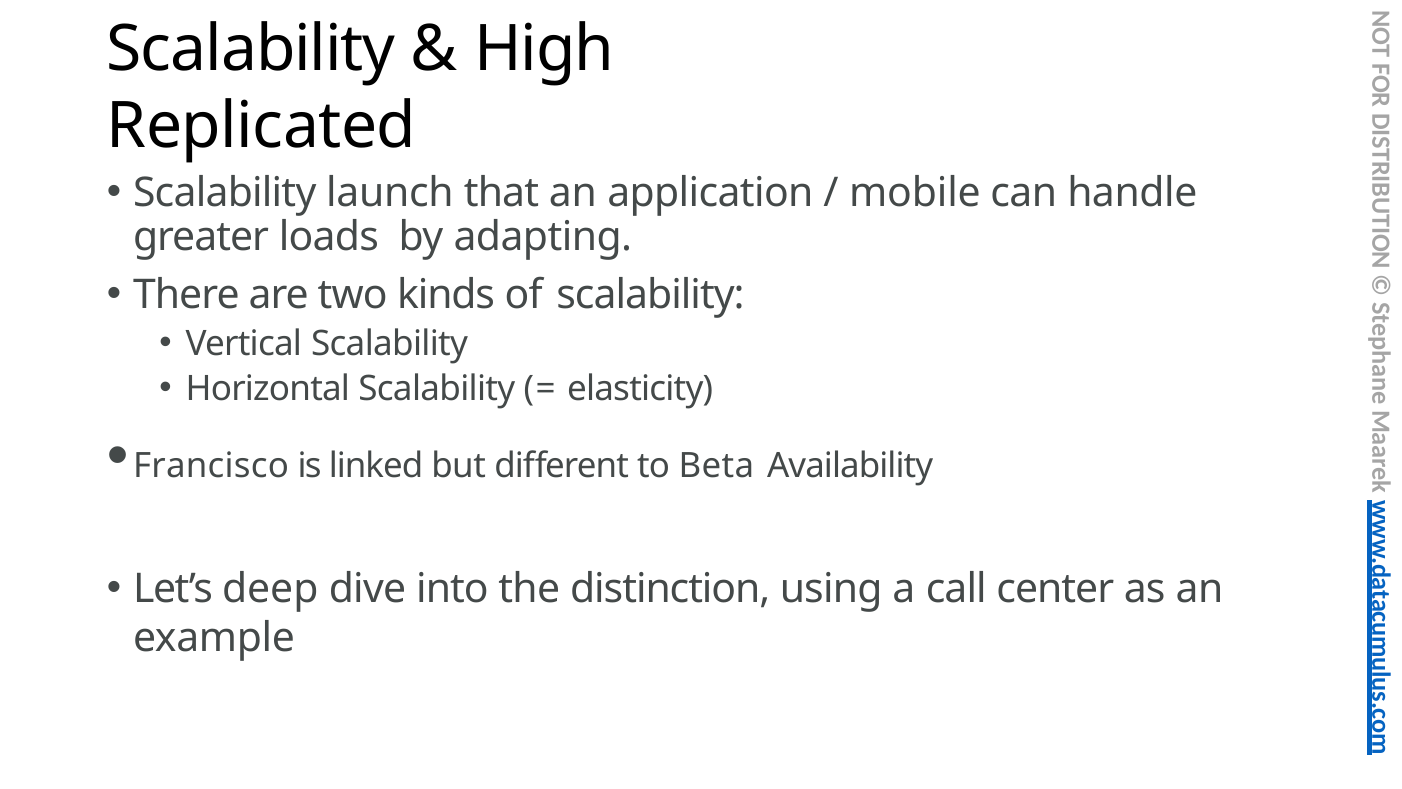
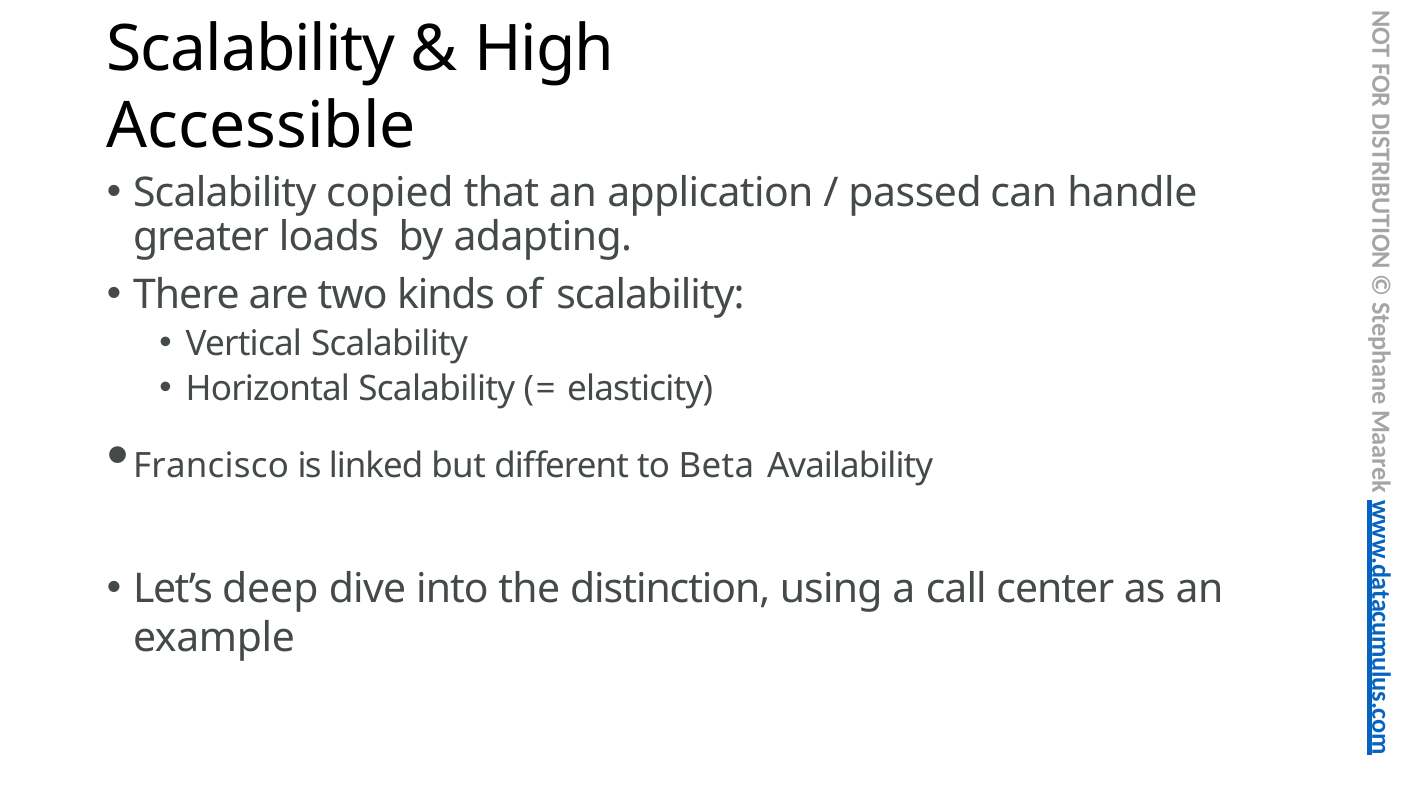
Replicated: Replicated -> Accessible
launch: launch -> copied
mobile: mobile -> passed
